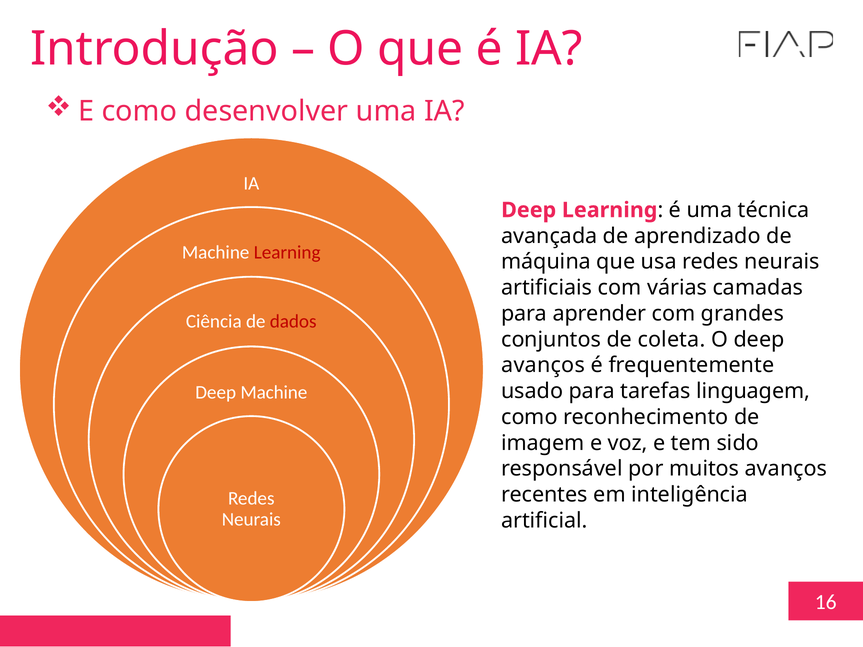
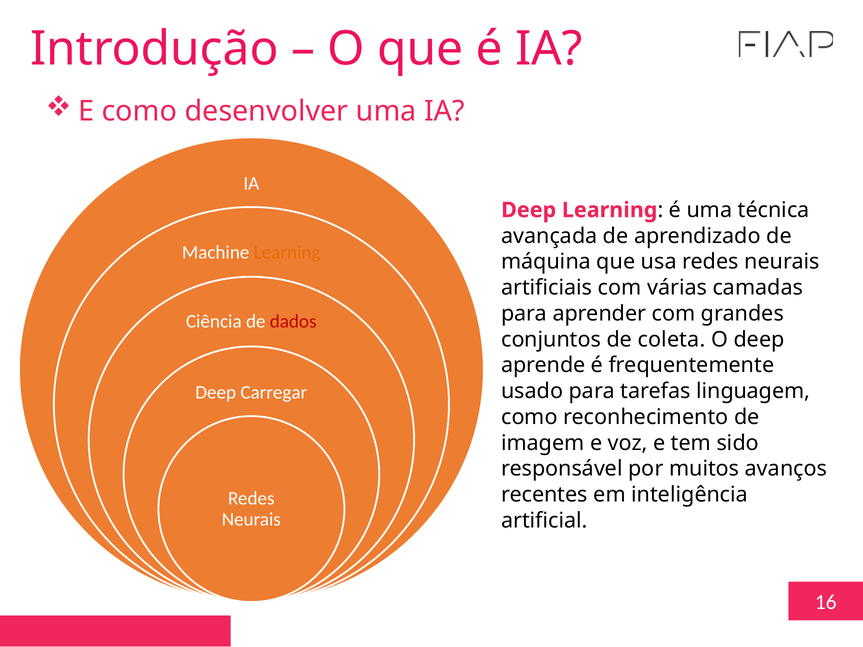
Learning at (287, 252) colour: red -> orange
avanços at (543, 365): avanços -> aprende
Deep Machine: Machine -> Carregar
